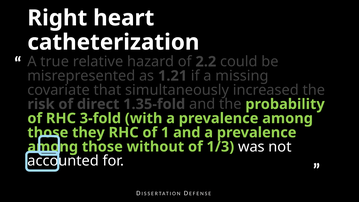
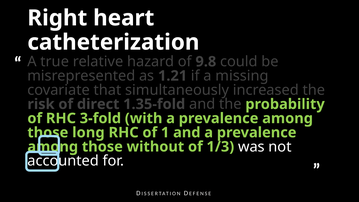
2.2: 2.2 -> 9.8
they: they -> long
